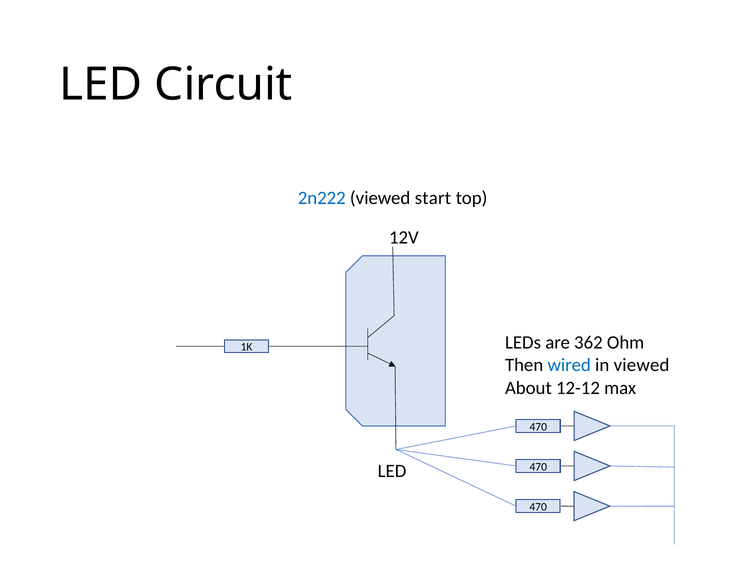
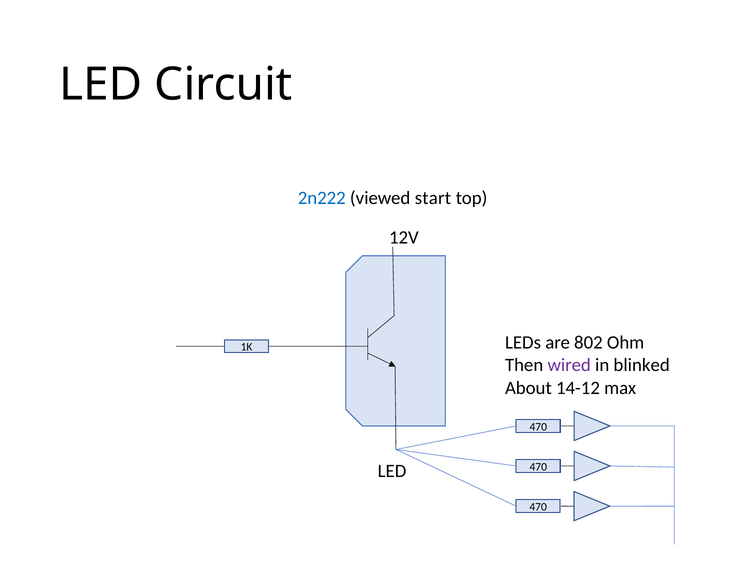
362: 362 -> 802
wired colour: blue -> purple
in viewed: viewed -> blinked
12-12: 12-12 -> 14-12
